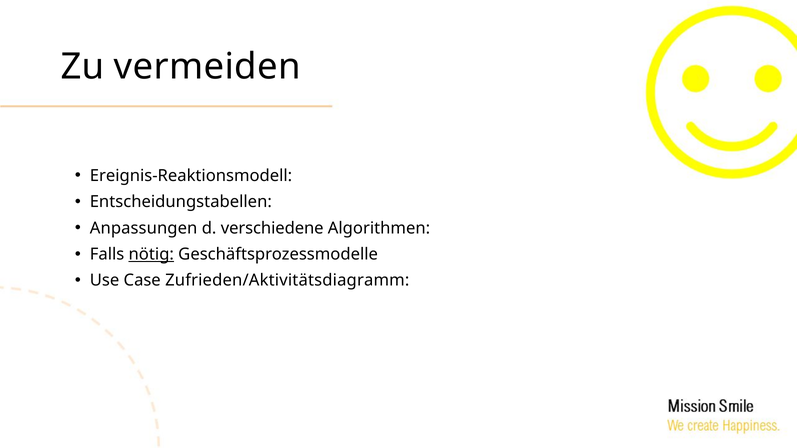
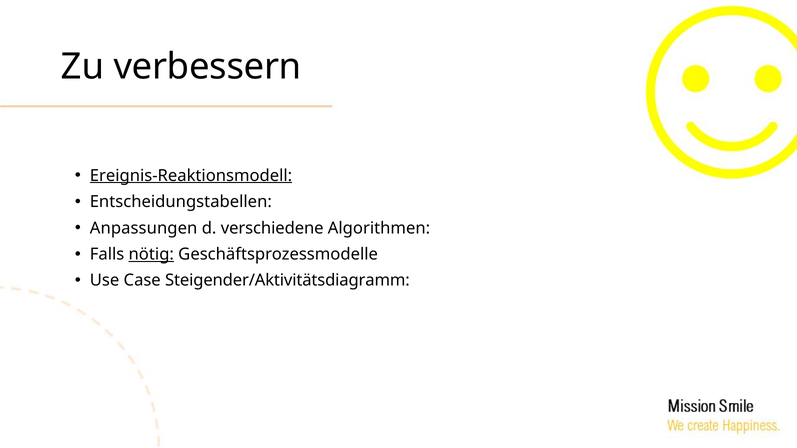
vermeiden: vermeiden -> verbessern
Ereignis-Reaktionsmodell underline: none -> present
Zufrieden/Aktivitätsdiagramm: Zufrieden/Aktivitätsdiagramm -> Steigender/Aktivitätsdiagramm
